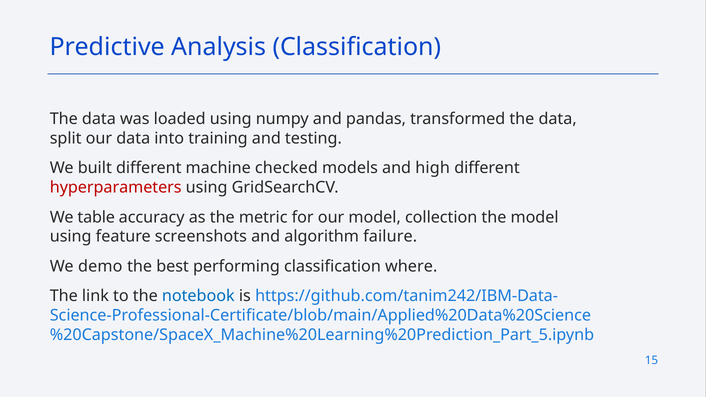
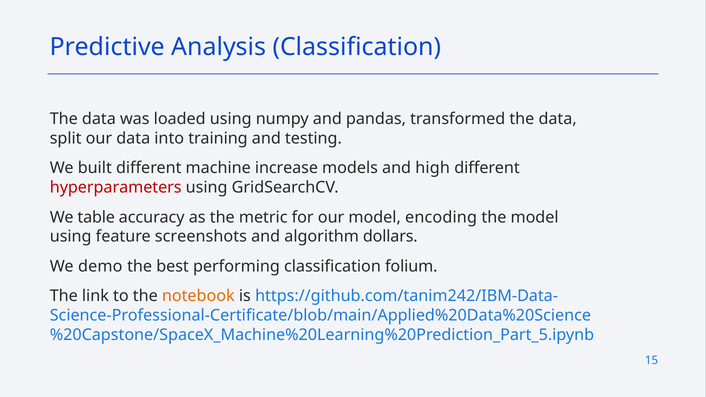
checked: checked -> increase
collection: collection -> encoding
failure: failure -> dollars
where: where -> folium
notebook colour: blue -> orange
